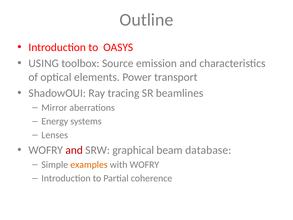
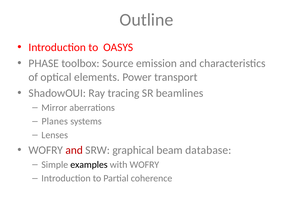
USING: USING -> PHASE
Energy: Energy -> Planes
examples colour: orange -> black
